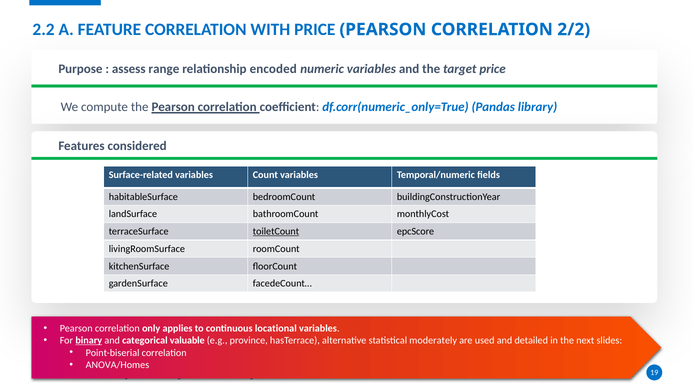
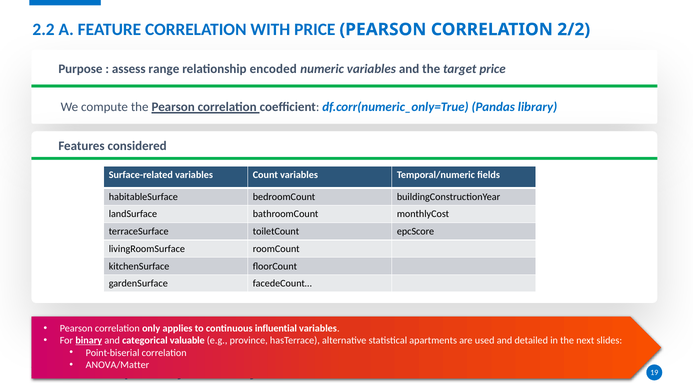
toiletCount underline: present -> none
locational: locational -> influential
moderately: moderately -> apartments
ANOVA/Homes: ANOVA/Homes -> ANOVA/Matter
